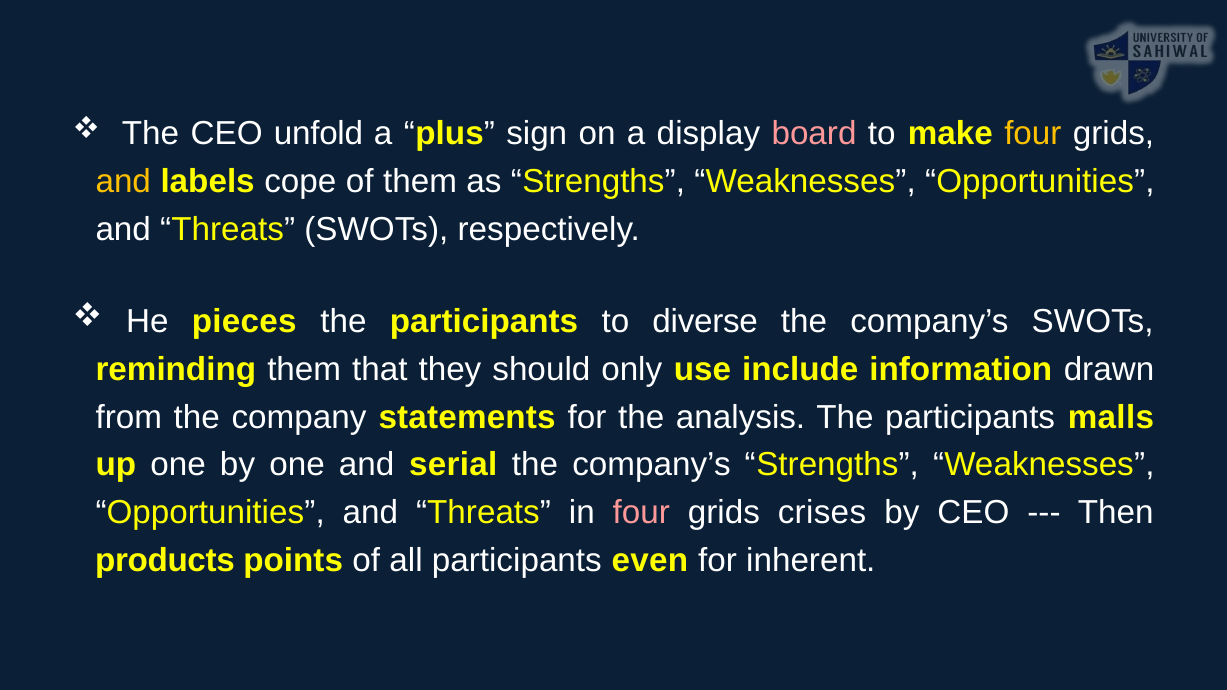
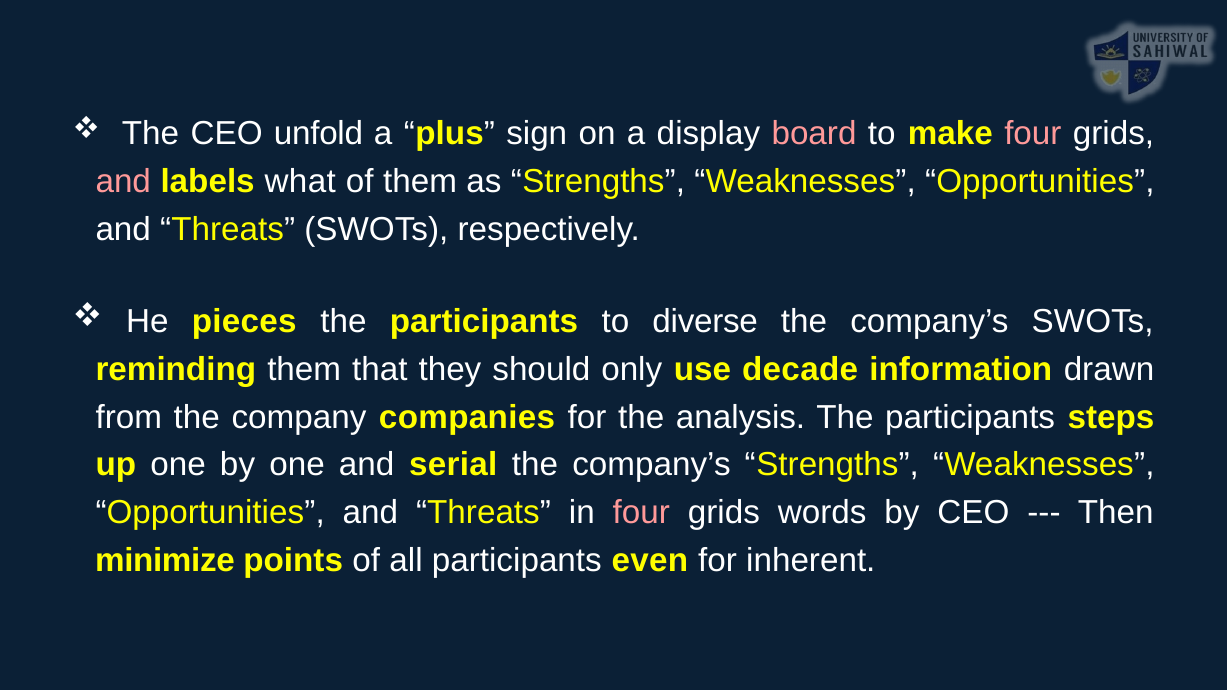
four at (1033, 134) colour: yellow -> pink
and at (123, 182) colour: yellow -> pink
cope: cope -> what
include: include -> decade
statements: statements -> companies
malls: malls -> steps
crises: crises -> words
products: products -> minimize
